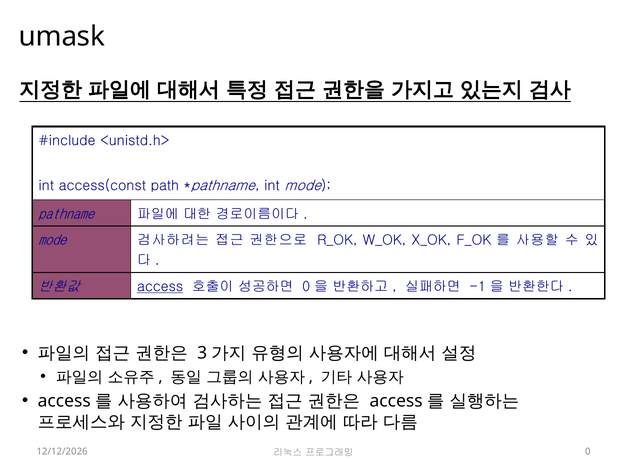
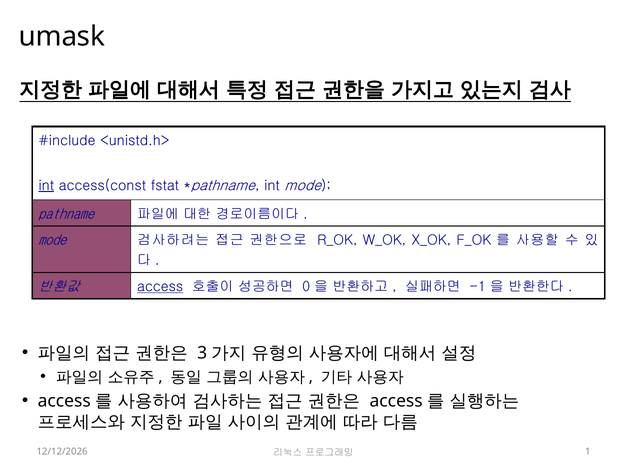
int at (46, 186) underline: none -> present
path: path -> fstat
0 at (588, 452): 0 -> 1
